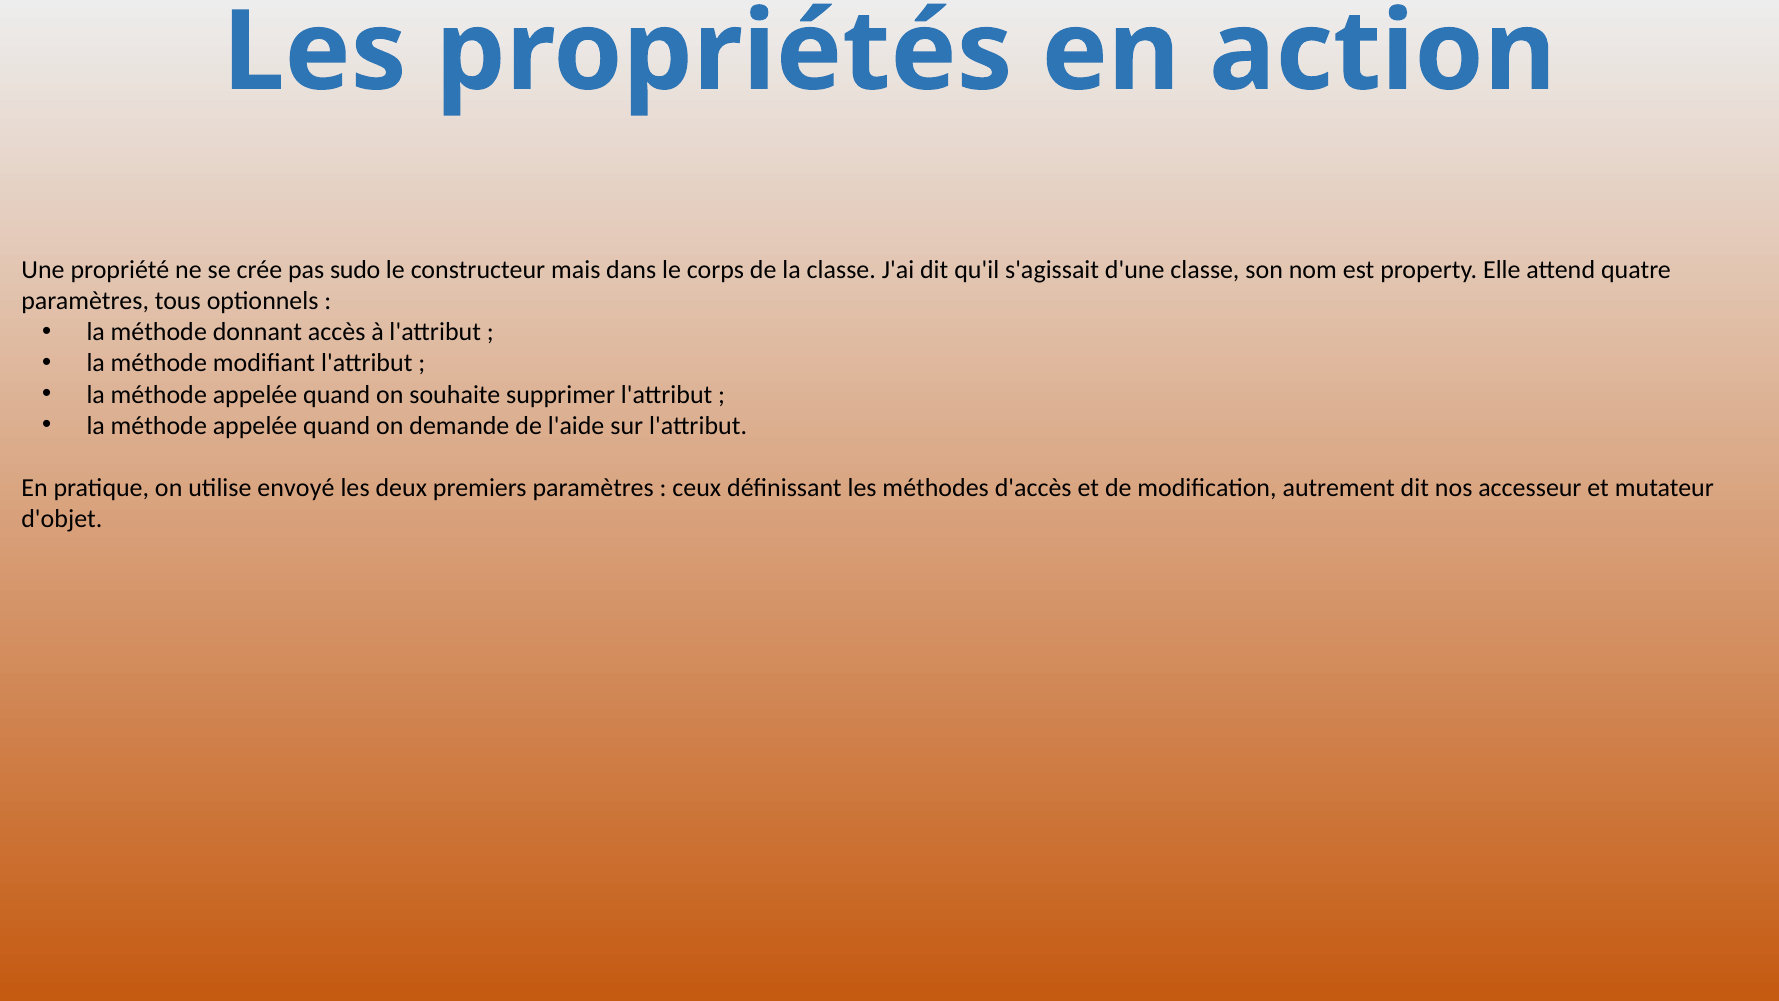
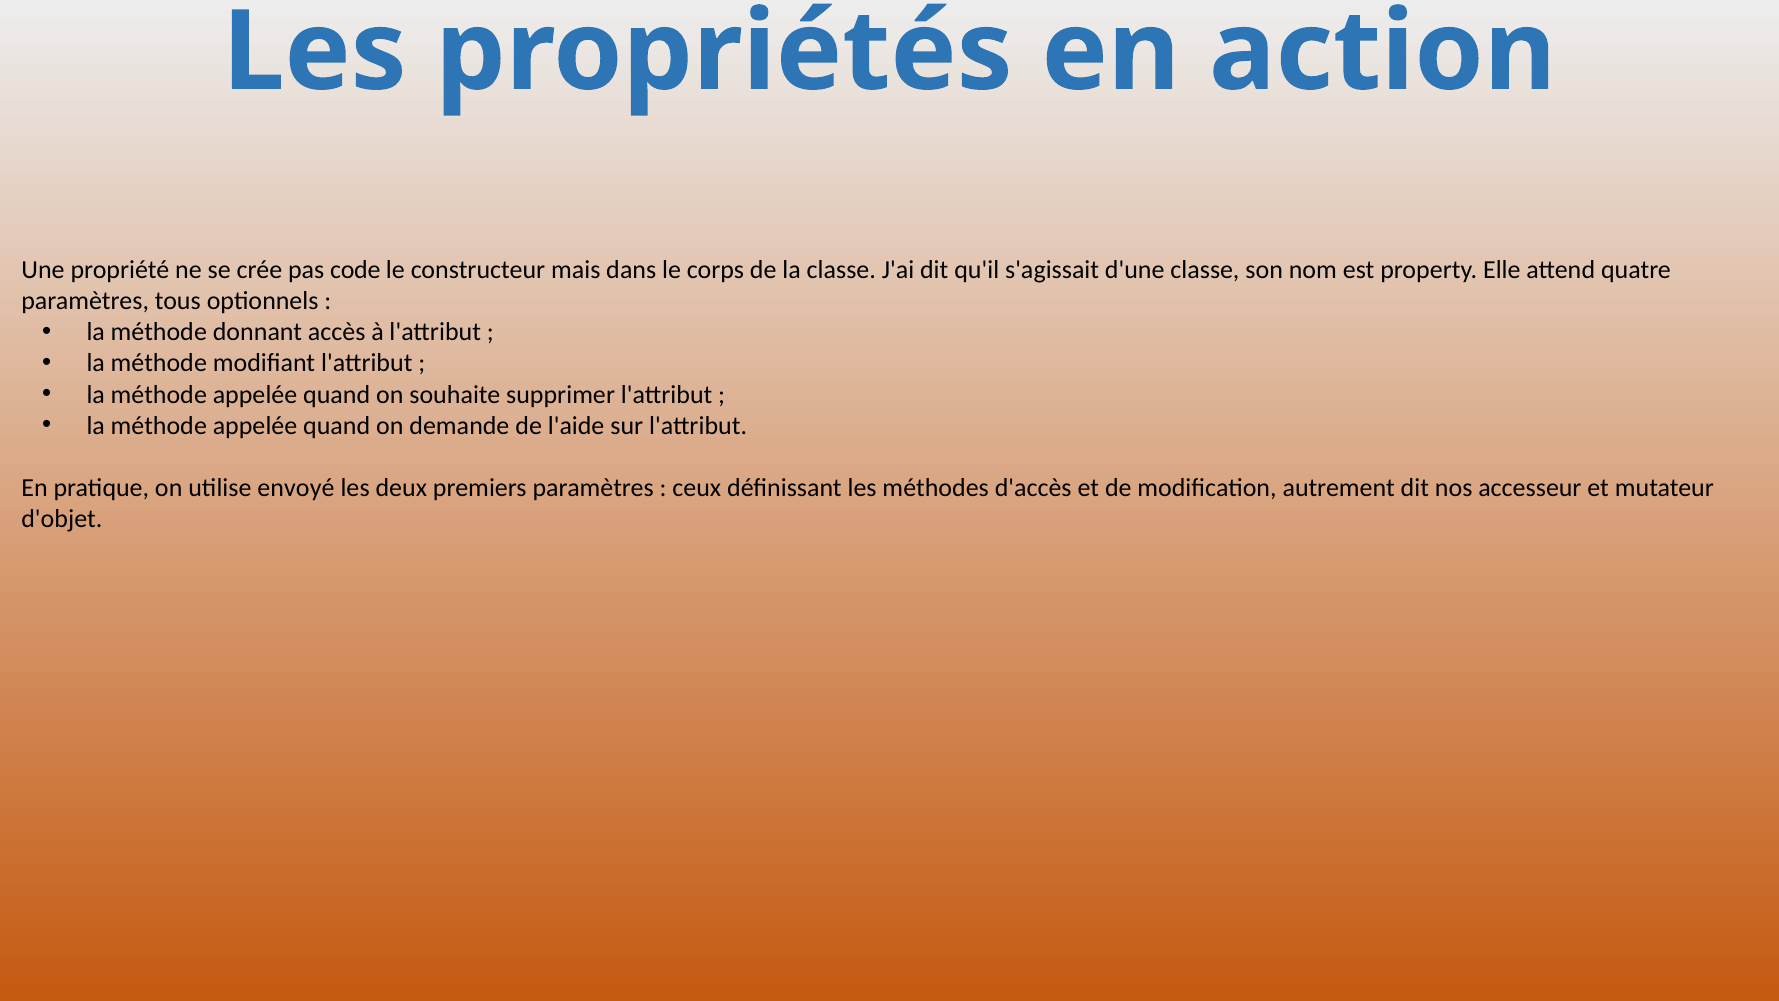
sudo: sudo -> code
